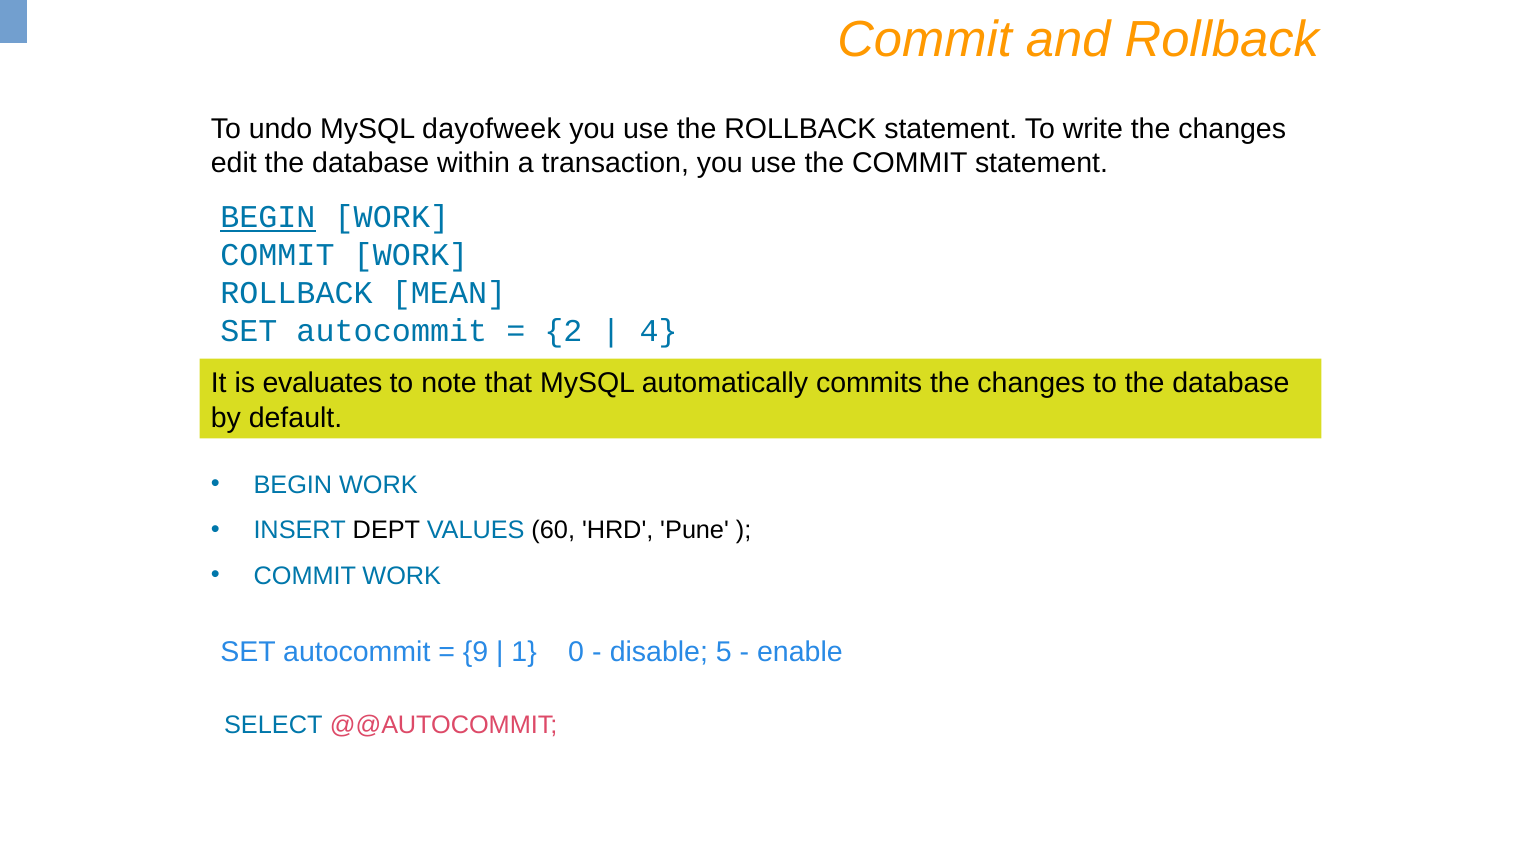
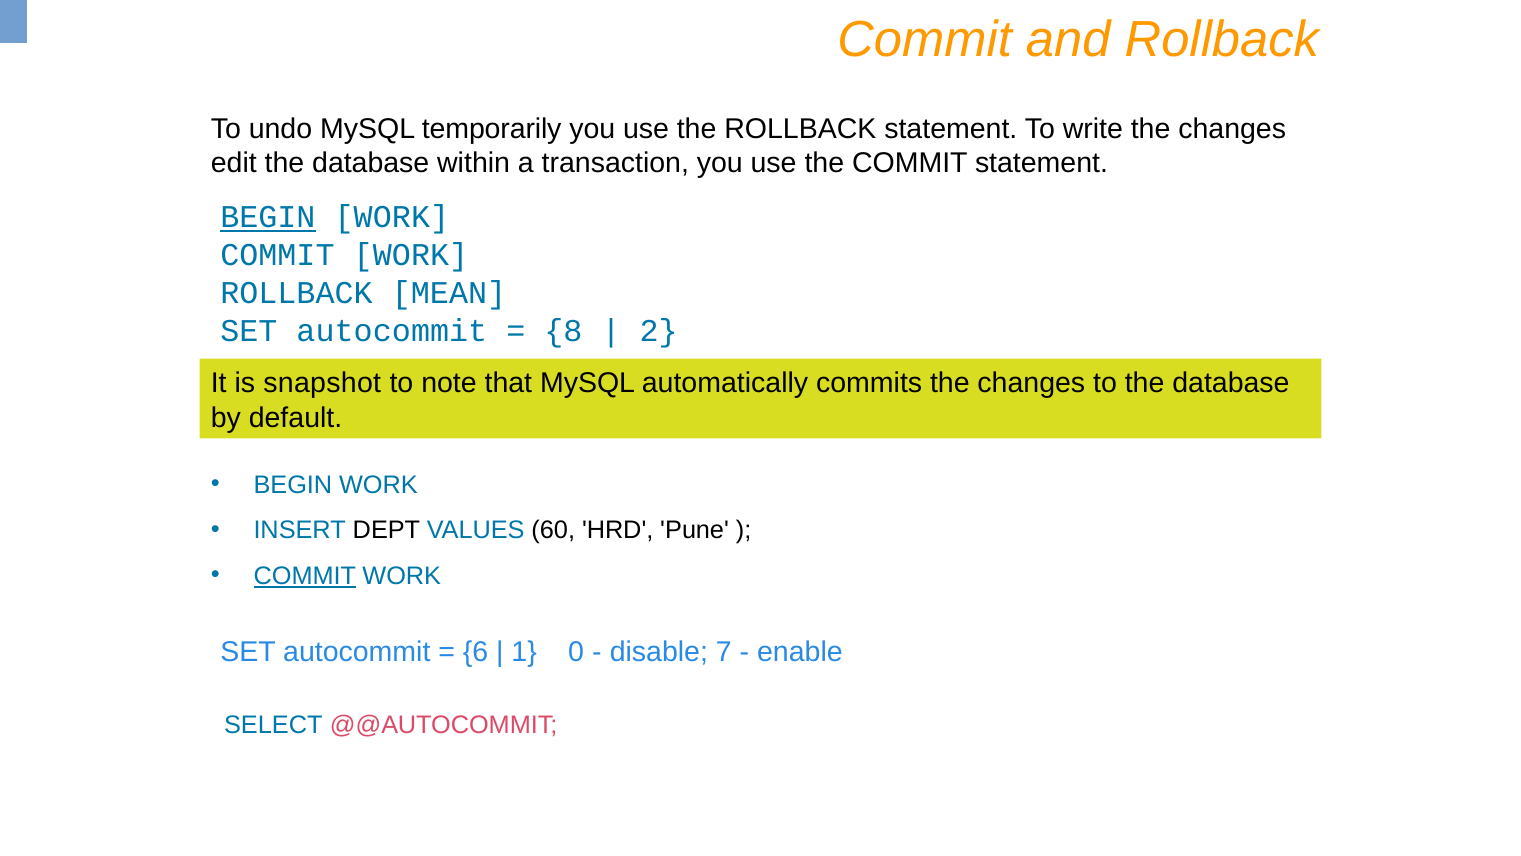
dayofweek: dayofweek -> temporarily
2: 2 -> 8
4: 4 -> 2
evaluates: evaluates -> snapshot
COMMIT at (305, 576) underline: none -> present
9: 9 -> 6
5: 5 -> 7
